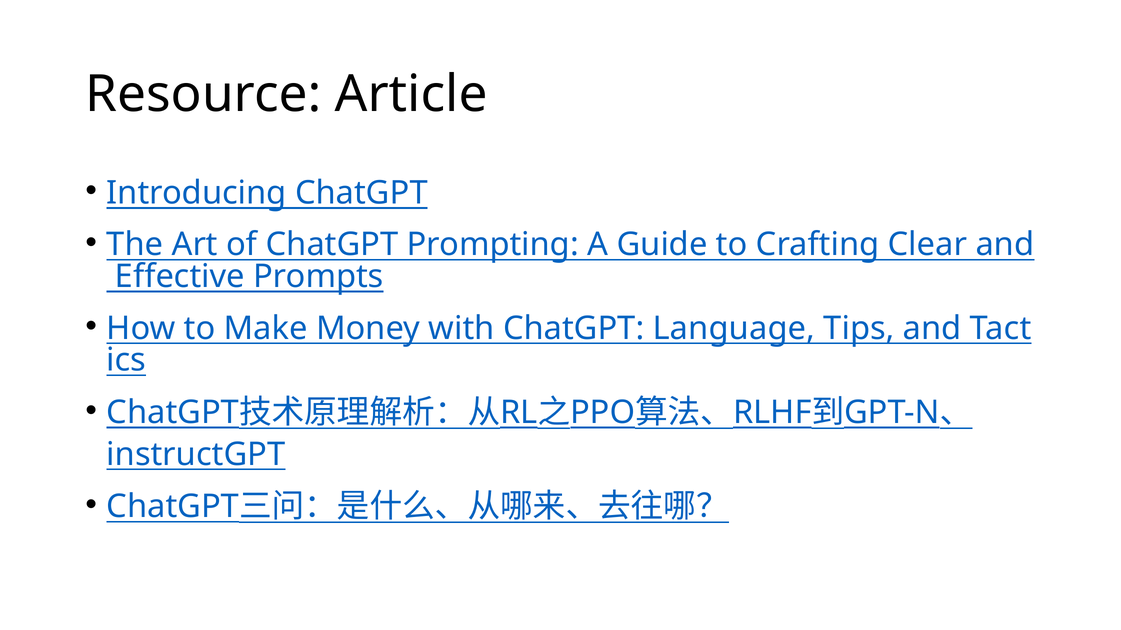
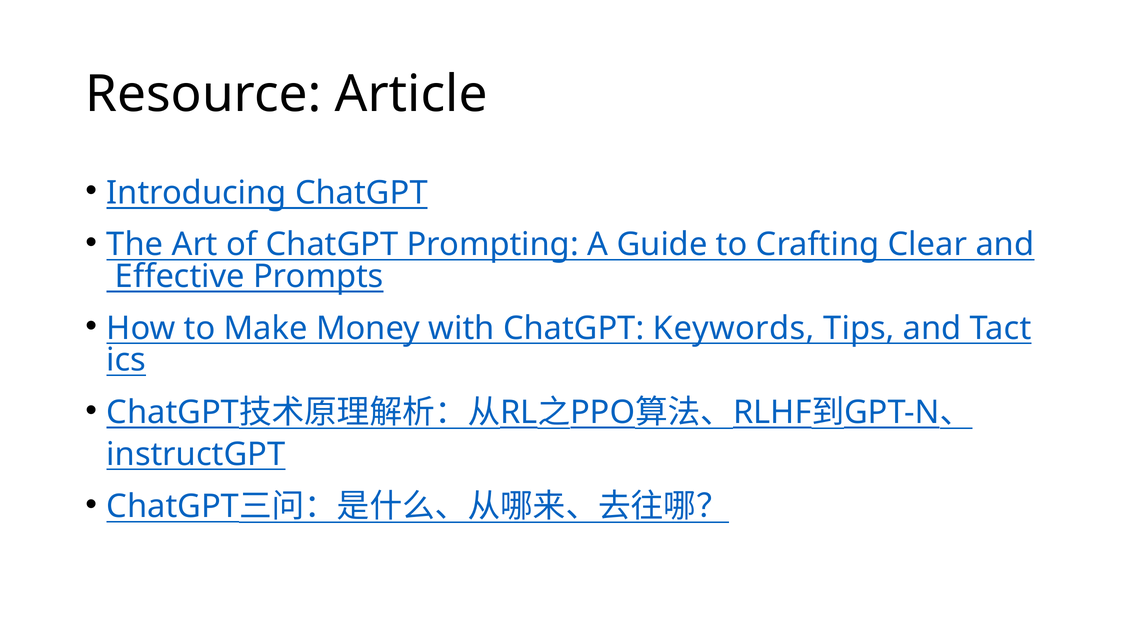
Language: Language -> Keywords
